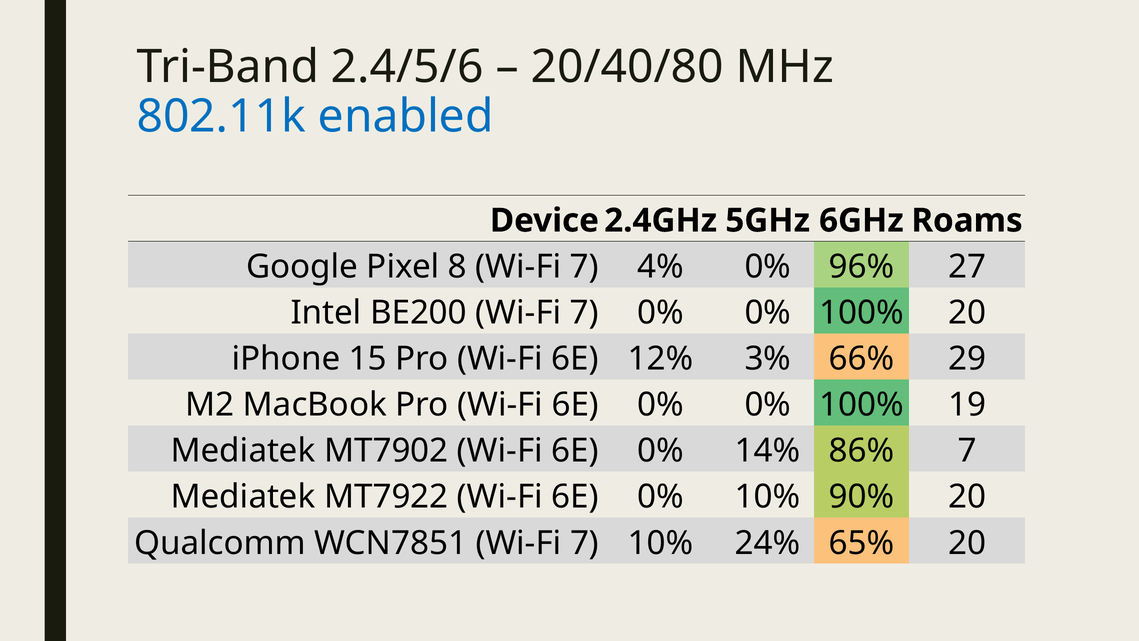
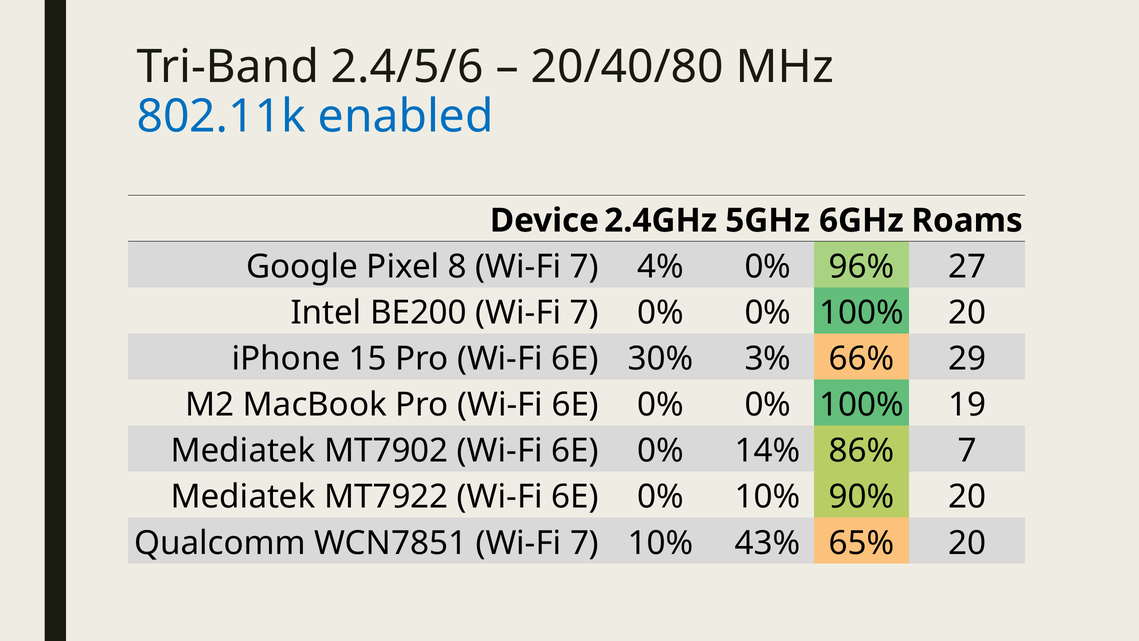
12%: 12% -> 30%
24%: 24% -> 43%
